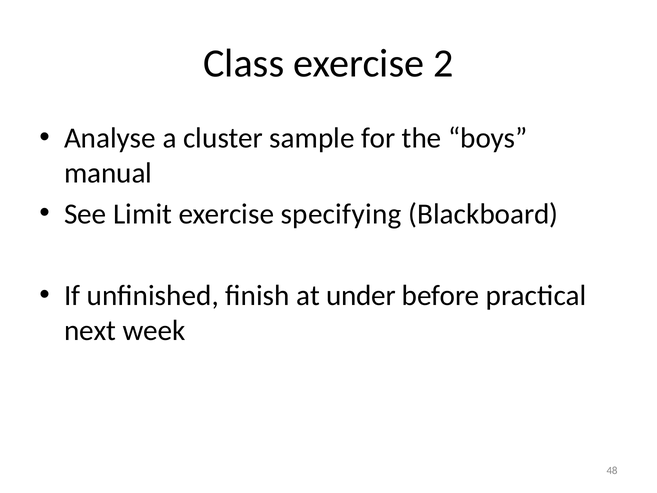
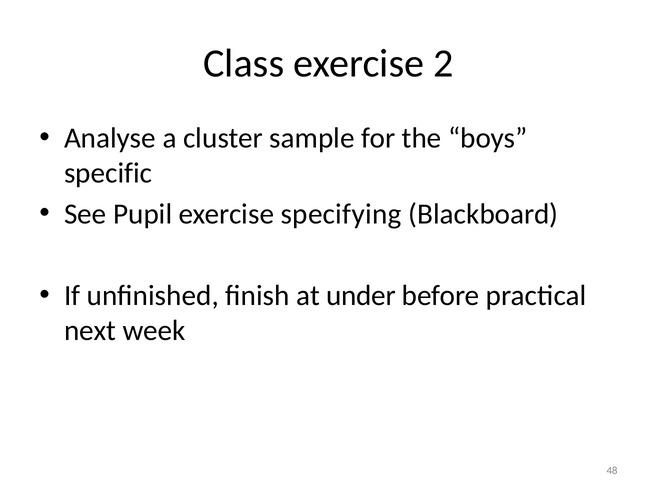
manual: manual -> specific
Limit: Limit -> Pupil
